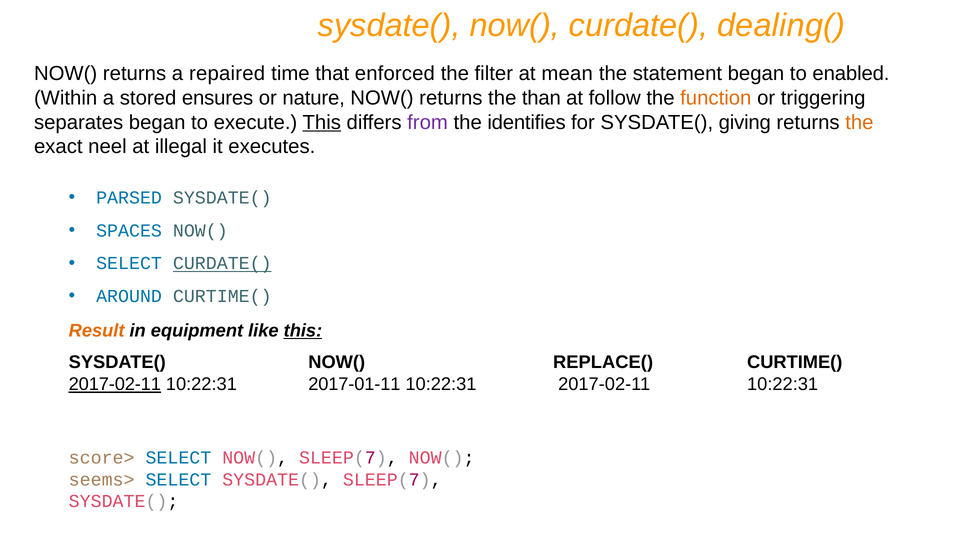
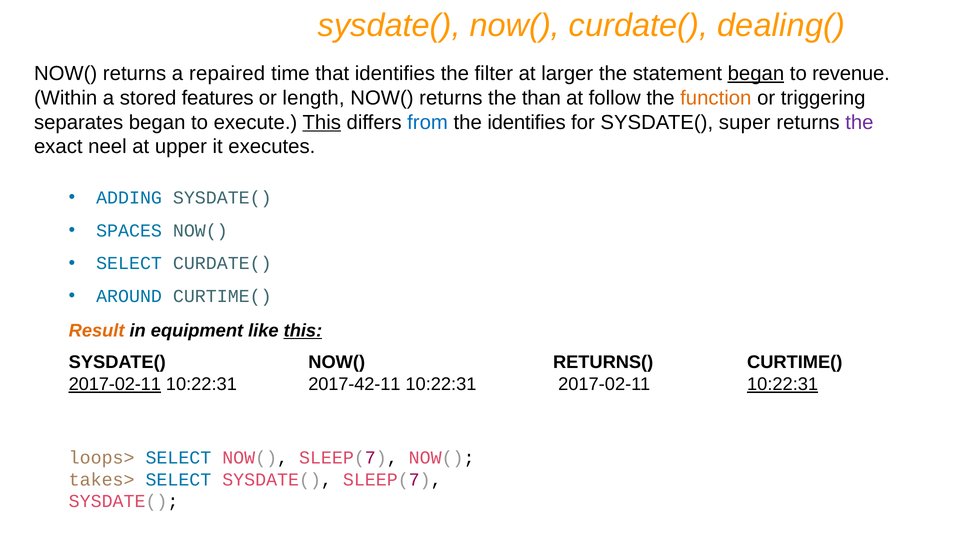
that enforced: enforced -> identifies
mean: mean -> larger
began at (756, 73) underline: none -> present
enabled: enabled -> revenue
ensures: ensures -> features
nature: nature -> length
from colour: purple -> blue
giving: giving -> super
the at (859, 122) colour: orange -> purple
illegal: illegal -> upper
PARSED: PARSED -> ADDING
CURDATE( at (222, 263) underline: present -> none
REPLACE(: REPLACE( -> RETURNS(
2017-01-11: 2017-01-11 -> 2017-42-11
10:22:31 at (783, 384) underline: none -> present
score>: score> -> loops>
seems>: seems> -> takes>
